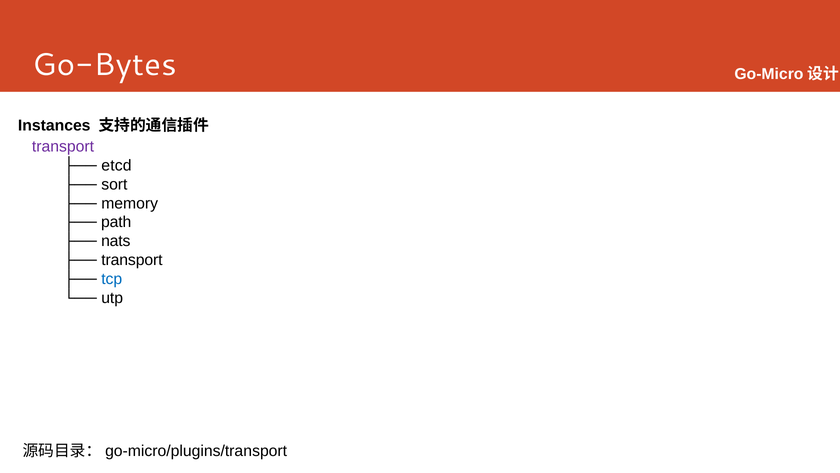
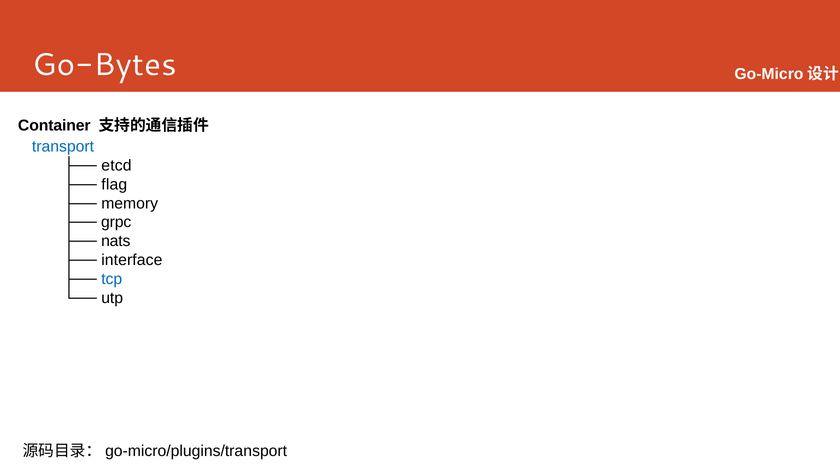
Instances: Instances -> Container
transport at (63, 146) colour: purple -> blue
sort: sort -> flag
path: path -> grpc
transport at (132, 260): transport -> interface
